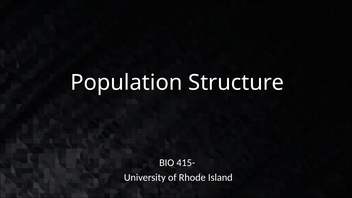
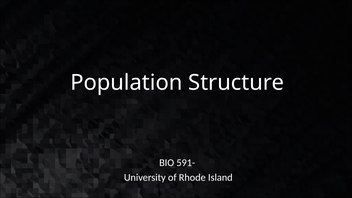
415-: 415- -> 591-
